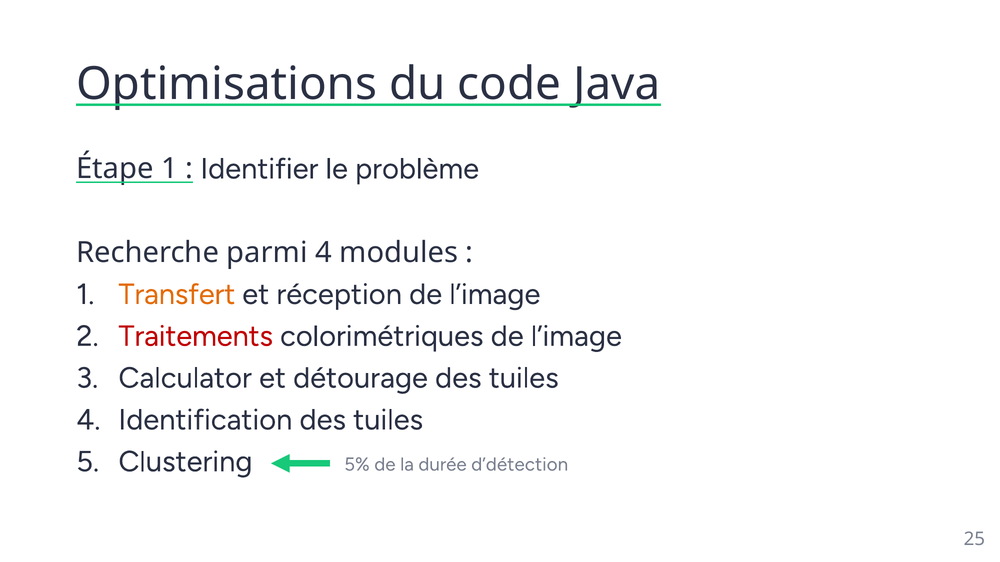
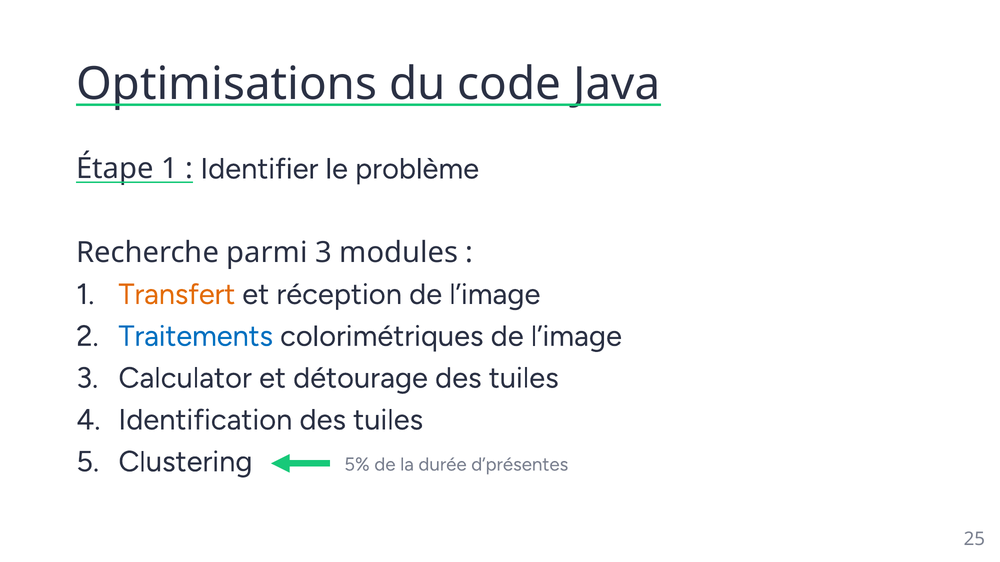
parmi 4: 4 -> 3
Traitements colour: red -> blue
d’détection: d’détection -> d’présentes
